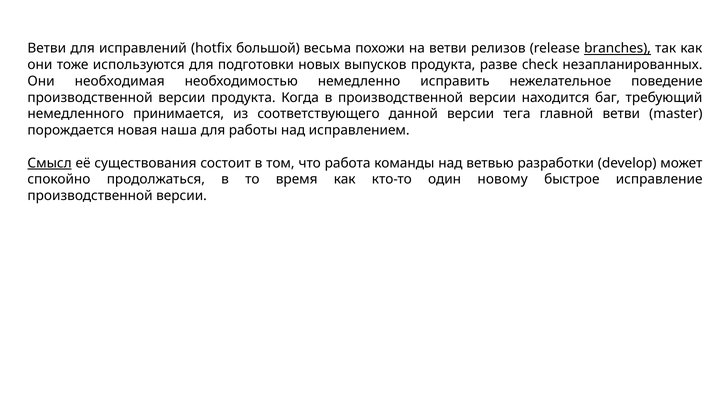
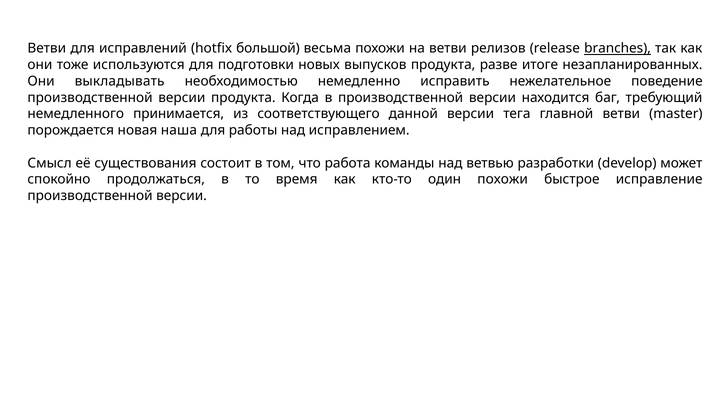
check: check -> итоге
необходимая: необходимая -> выкладывать
Смысл underline: present -> none
один новому: новому -> похожи
